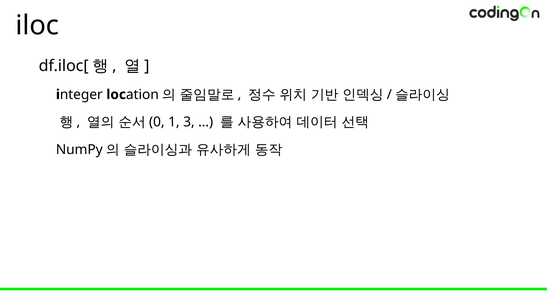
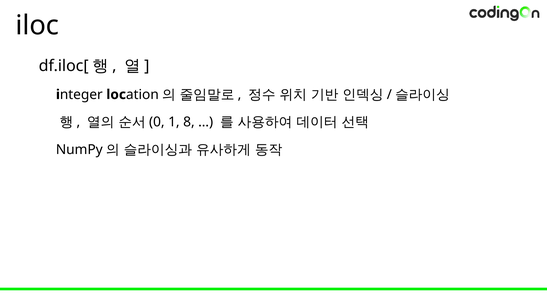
3: 3 -> 8
